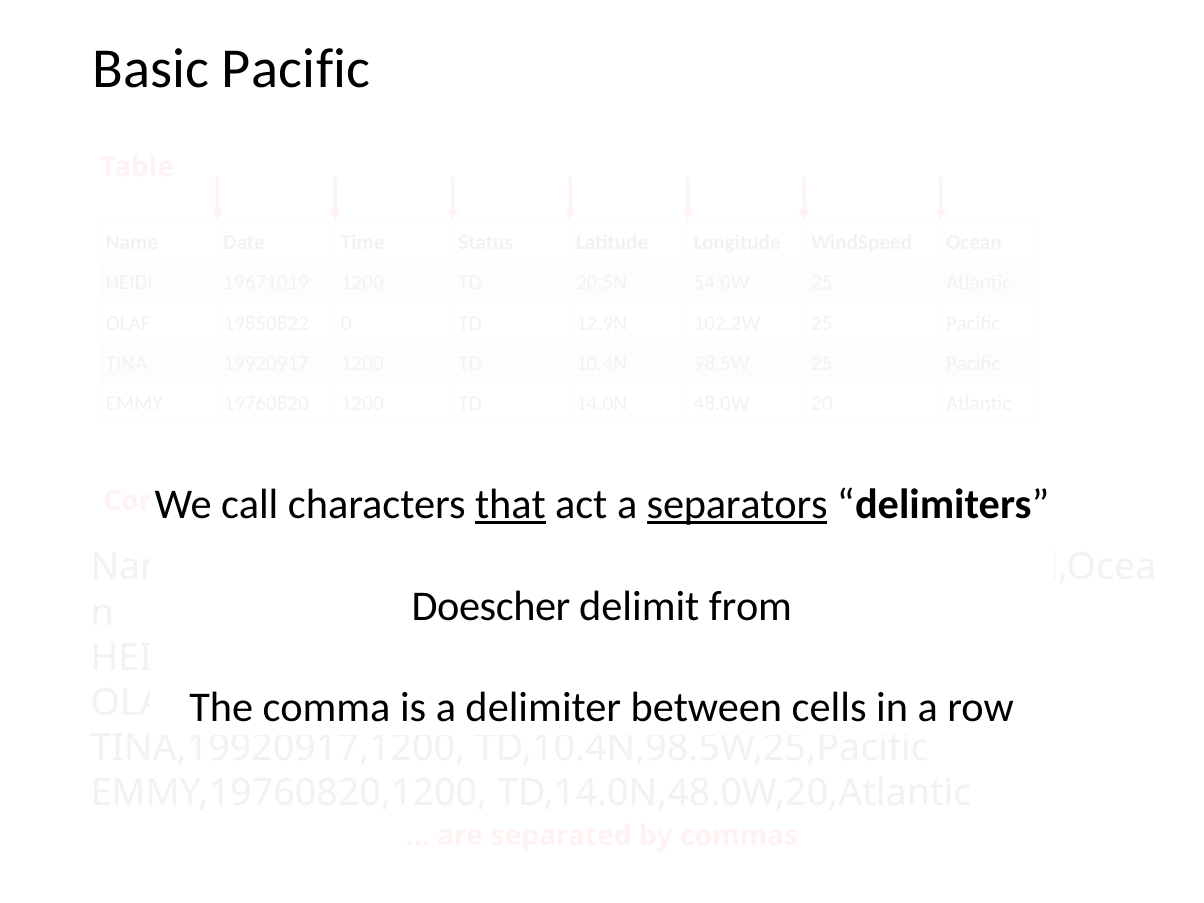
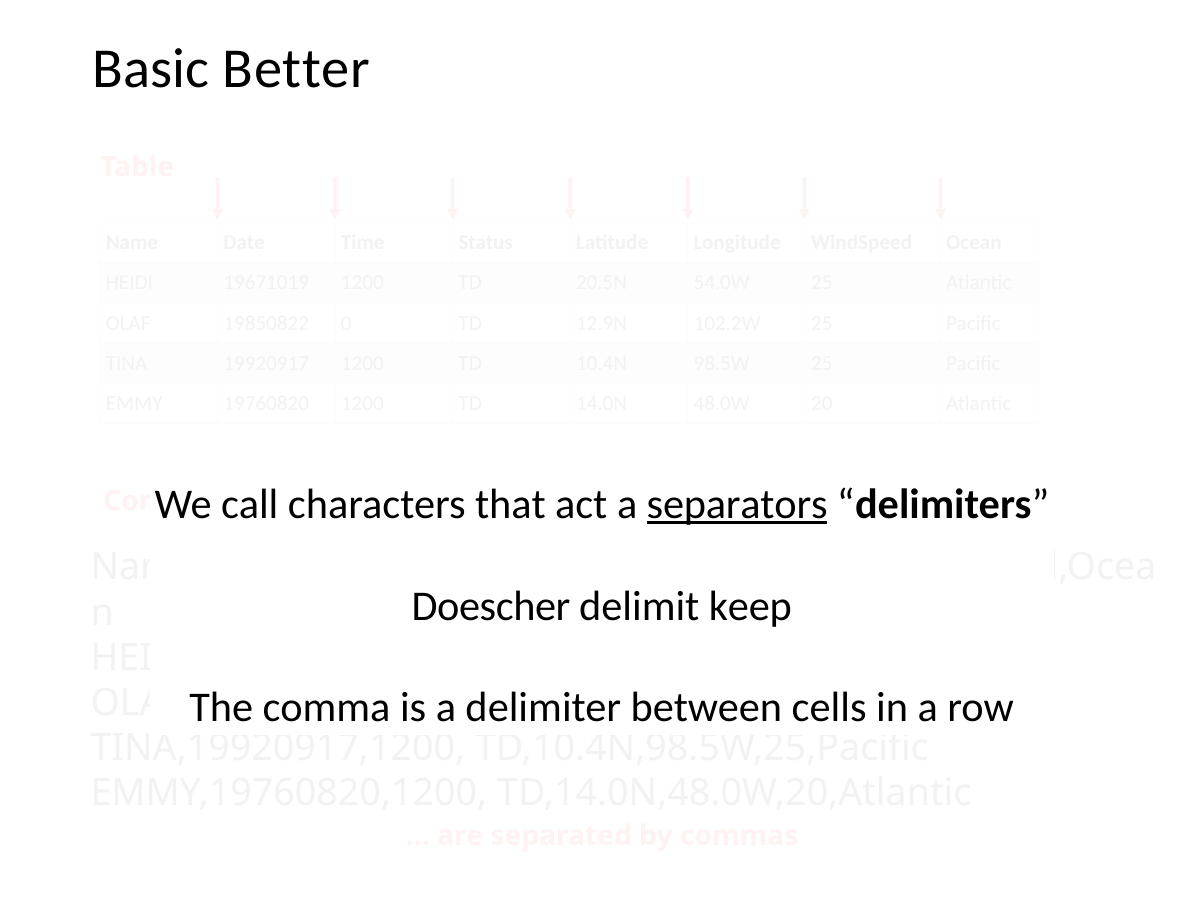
Basic Pacific: Pacific -> Better
that underline: present -> none
from: from -> keep
